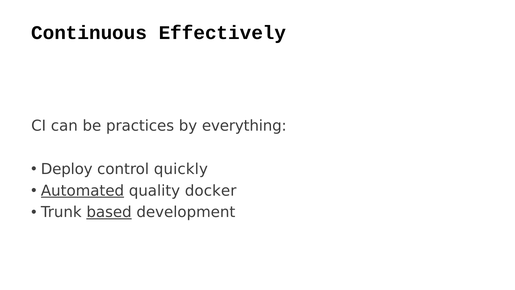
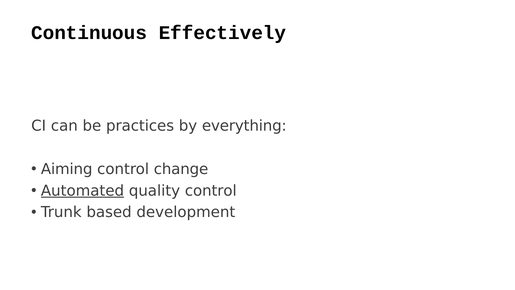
Deploy: Deploy -> Aiming
quickly: quickly -> change
quality docker: docker -> control
based underline: present -> none
